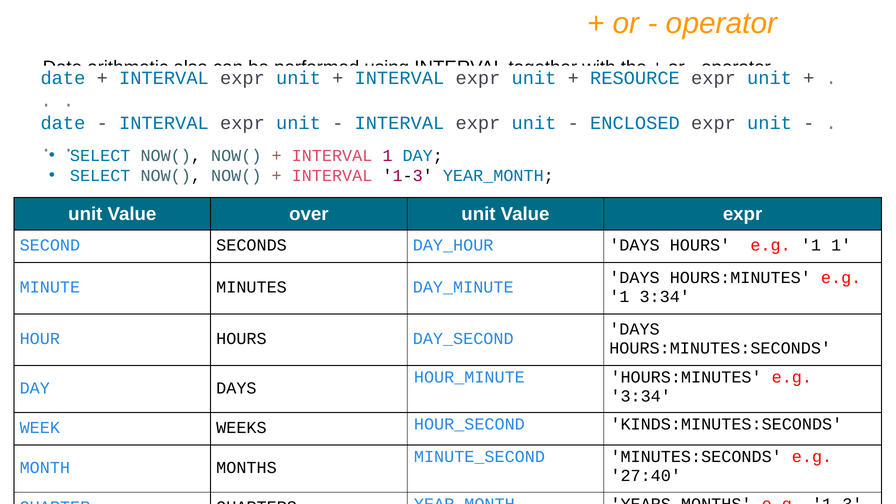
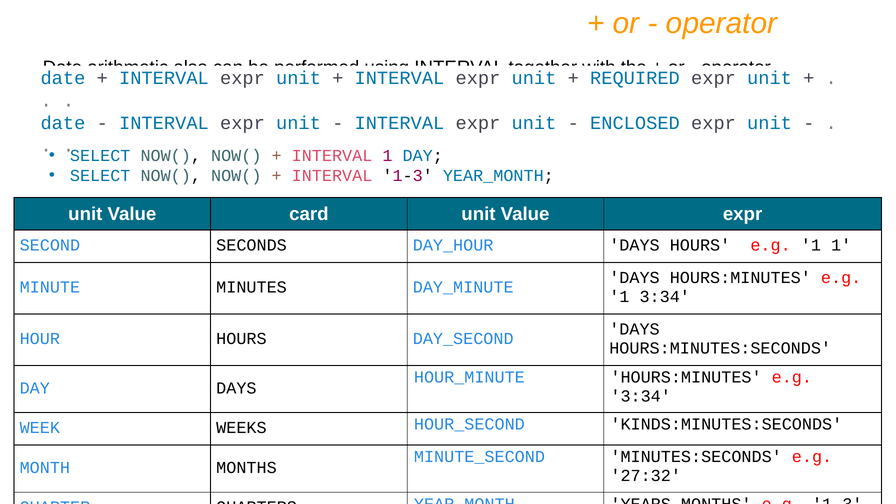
RESOURCE: RESOURCE -> REQUIRED
over: over -> card
27:40: 27:40 -> 27:32
